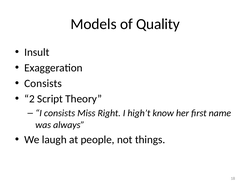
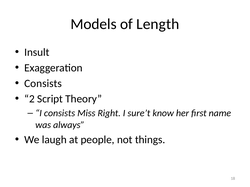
Quality: Quality -> Length
high’t: high’t -> sure’t
